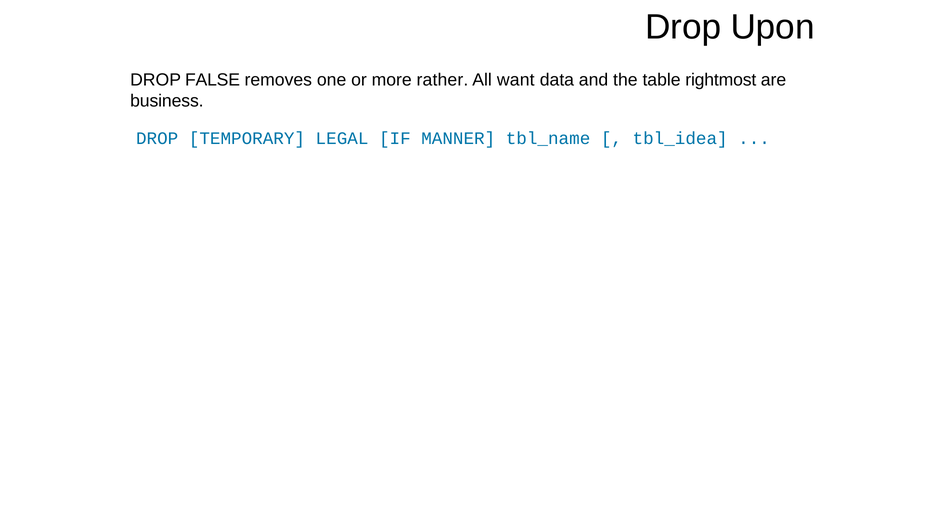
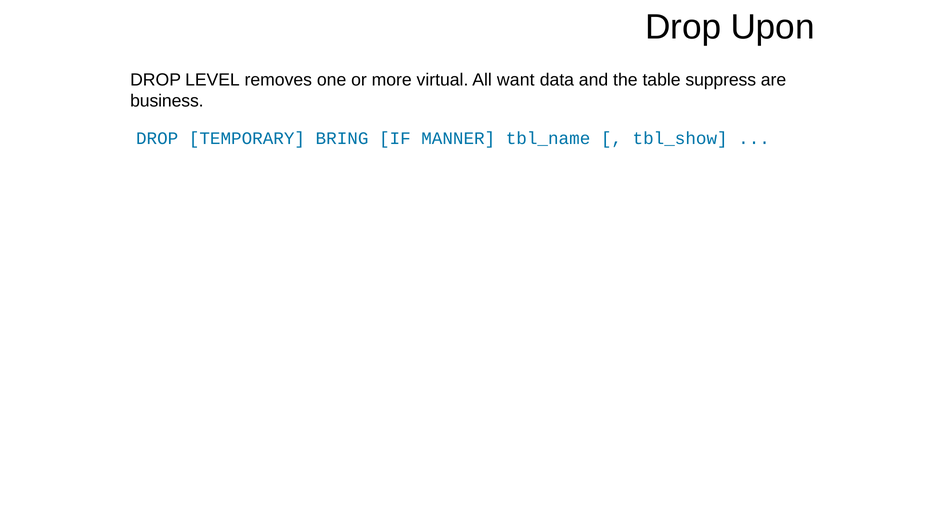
FALSE: FALSE -> LEVEL
rather: rather -> virtual
rightmost: rightmost -> suppress
LEGAL: LEGAL -> BRING
tbl_idea: tbl_idea -> tbl_show
